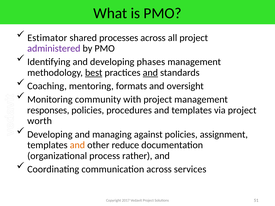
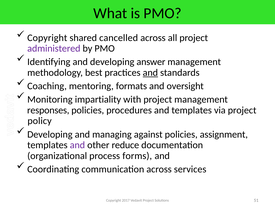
Estimator at (47, 38): Estimator -> Copyright
processes: processes -> cancelled
phases: phases -> answer
best underline: present -> none
community: community -> impartiality
worth: worth -> policy
and at (77, 145) colour: orange -> purple
rather: rather -> forms
